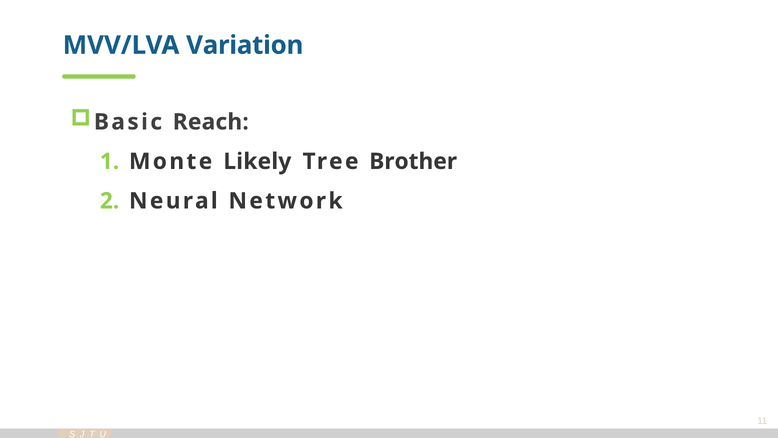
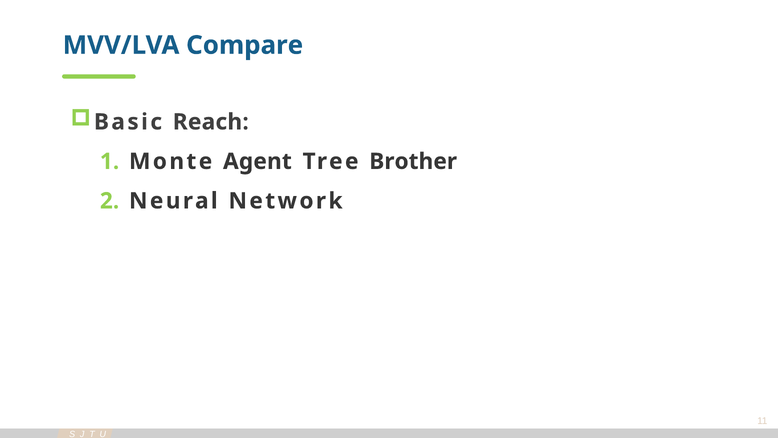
Variation: Variation -> Compare
Likely: Likely -> Agent
